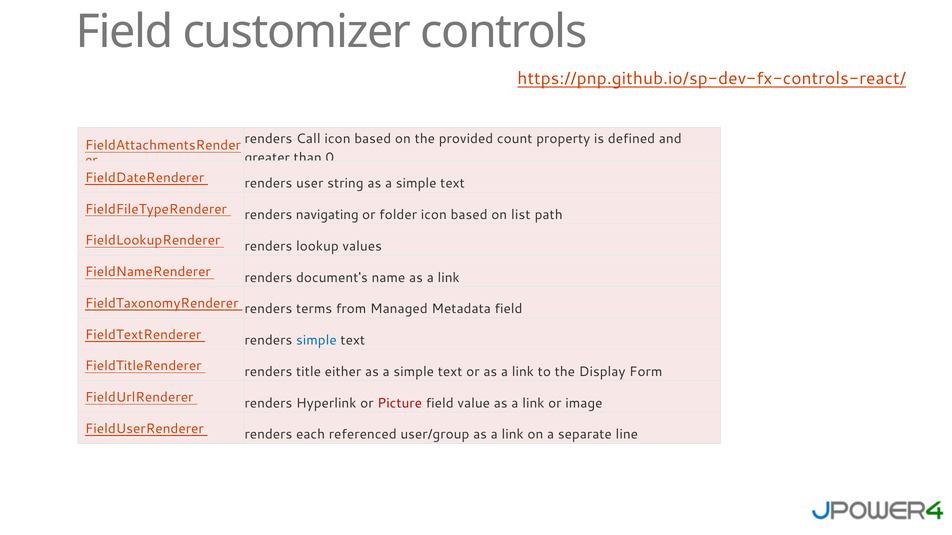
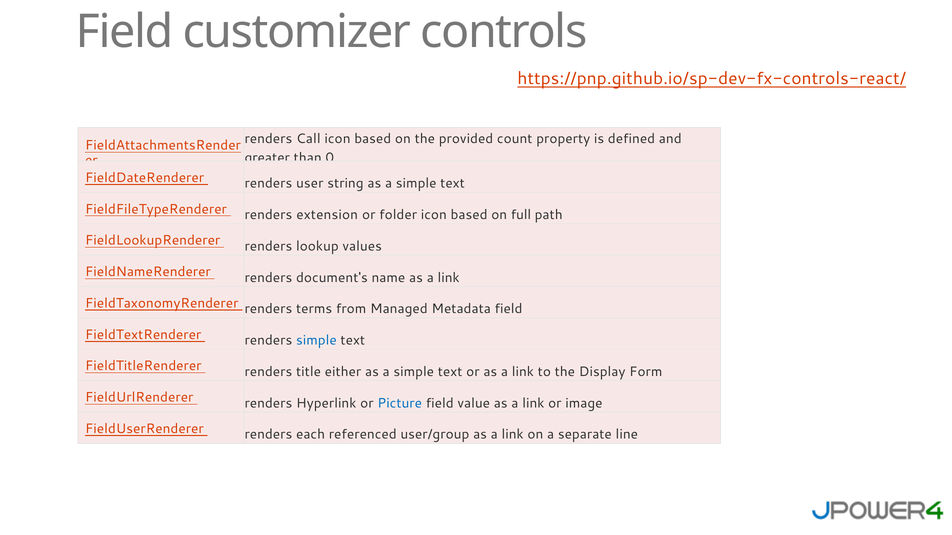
navigating: navigating -> extension
list: list -> full
Picture colour: red -> blue
